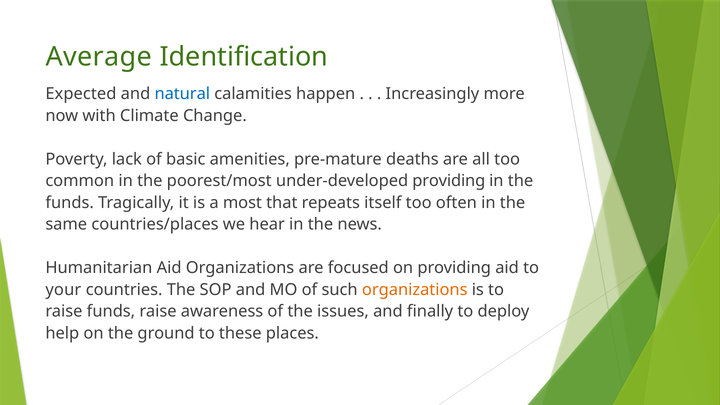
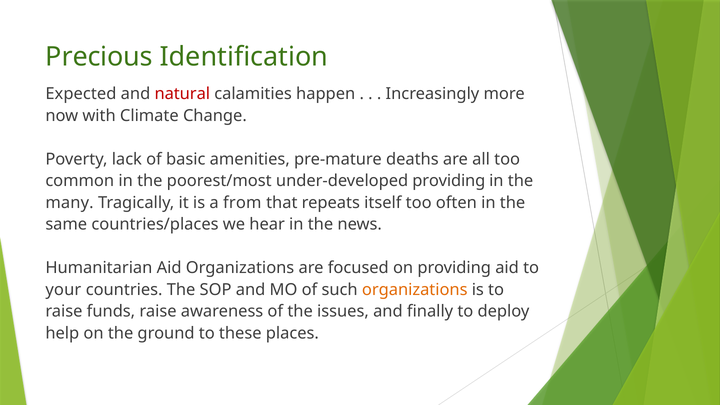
Average: Average -> Precious
natural colour: blue -> red
funds at (70, 203): funds -> many
most: most -> from
